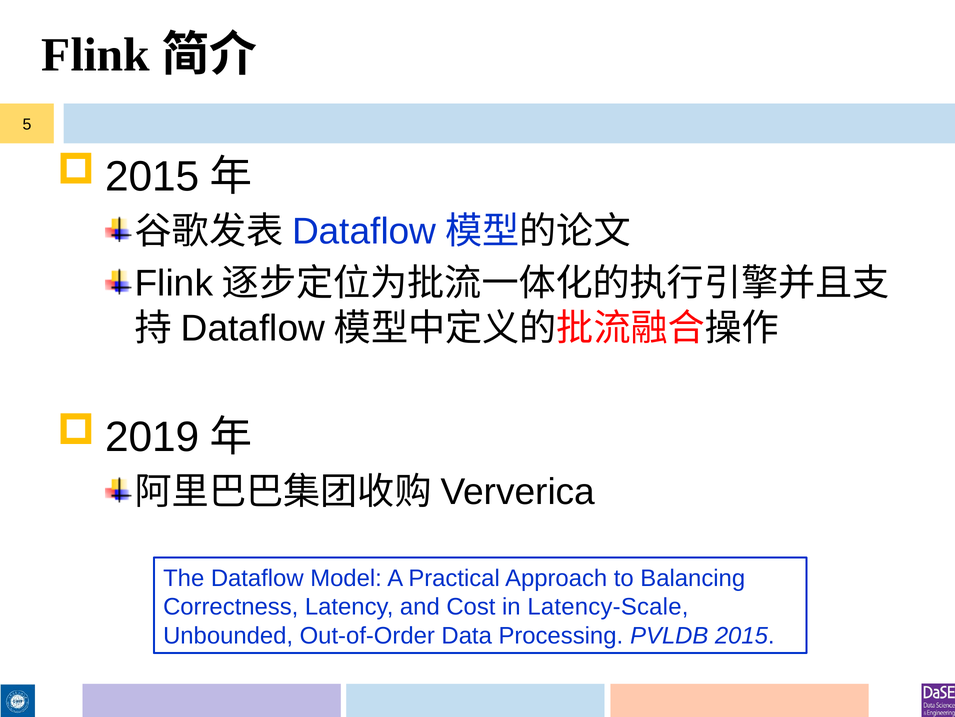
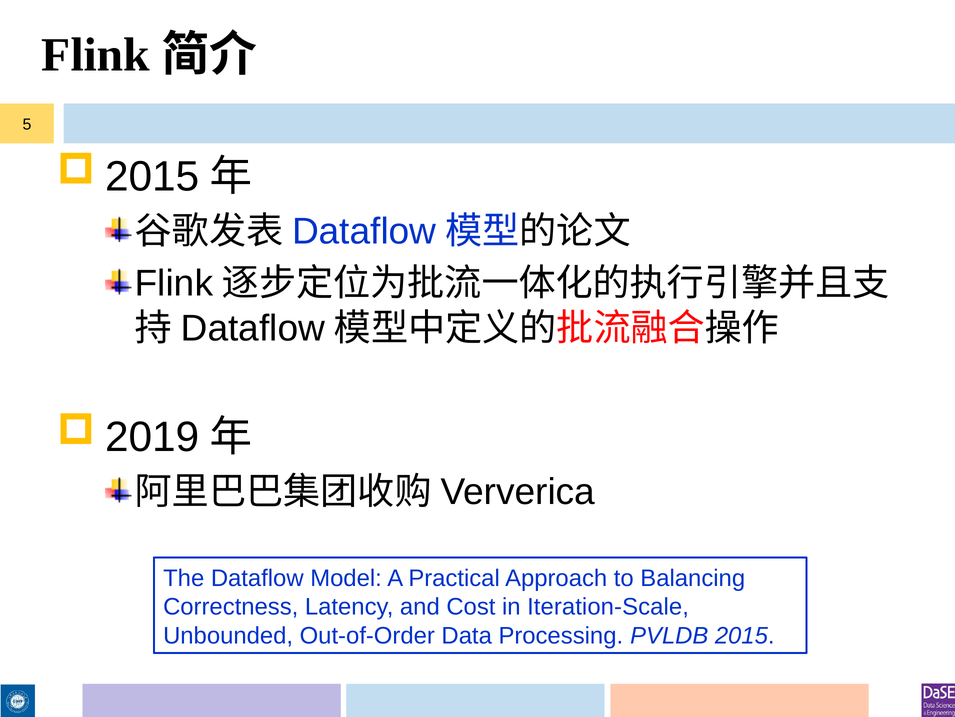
Latency-Scale: Latency-Scale -> Iteration-Scale
